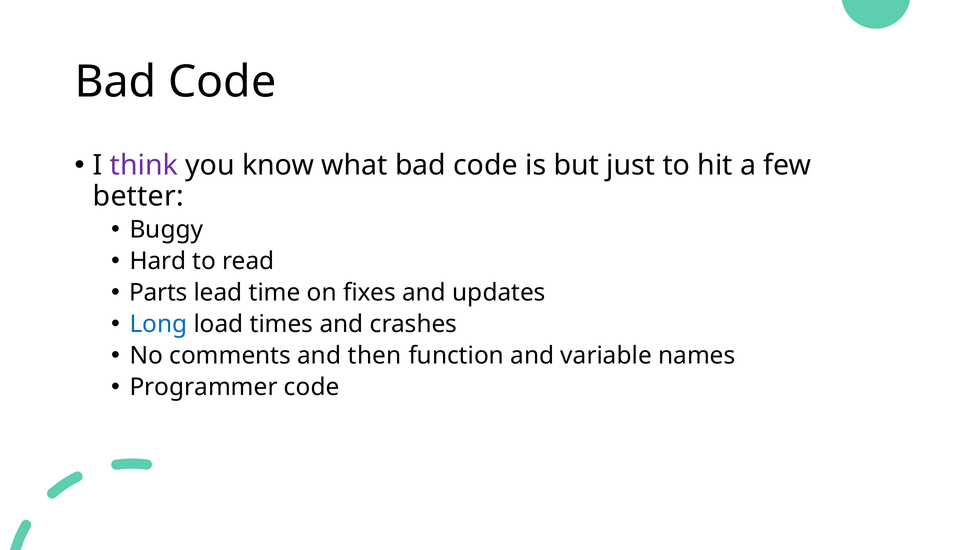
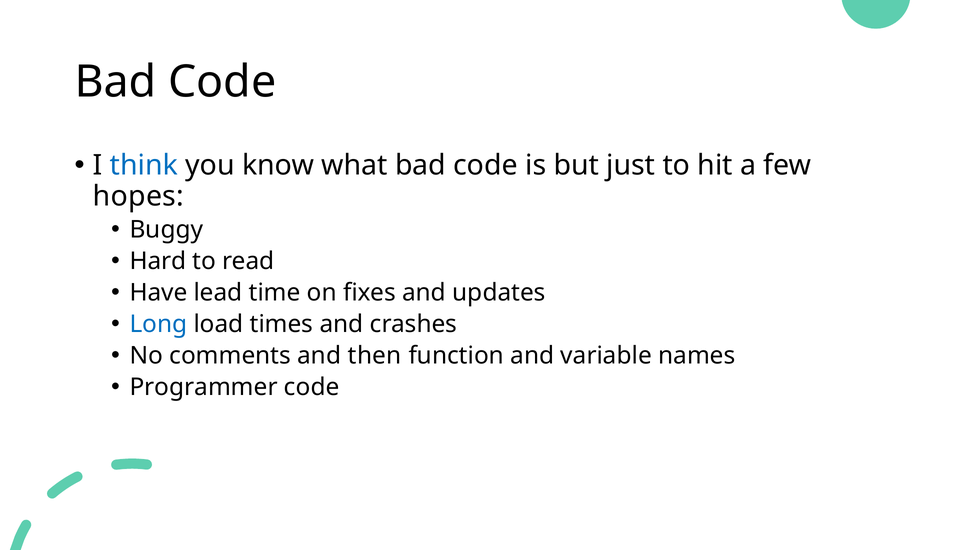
think colour: purple -> blue
better: better -> hopes
Parts: Parts -> Have
